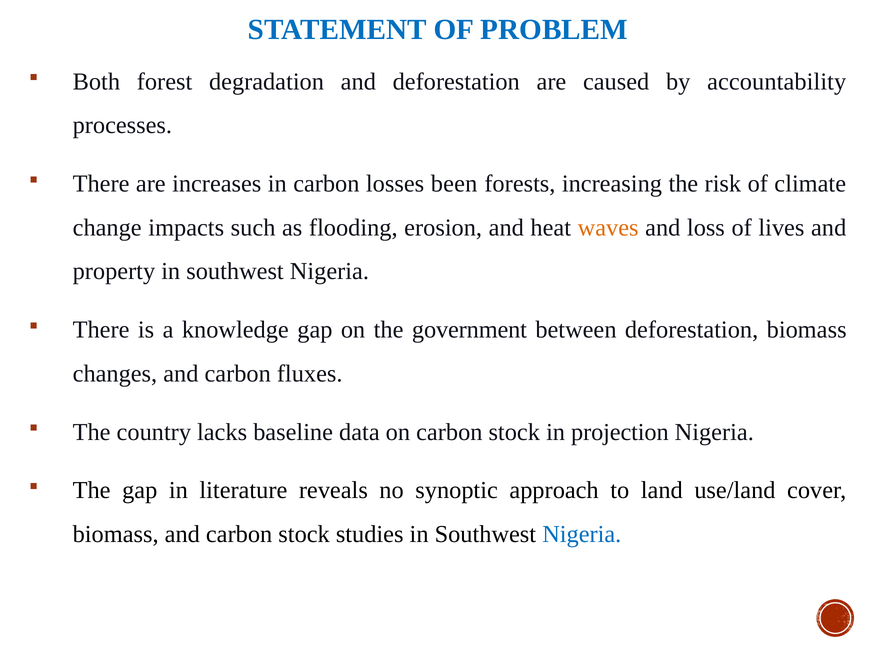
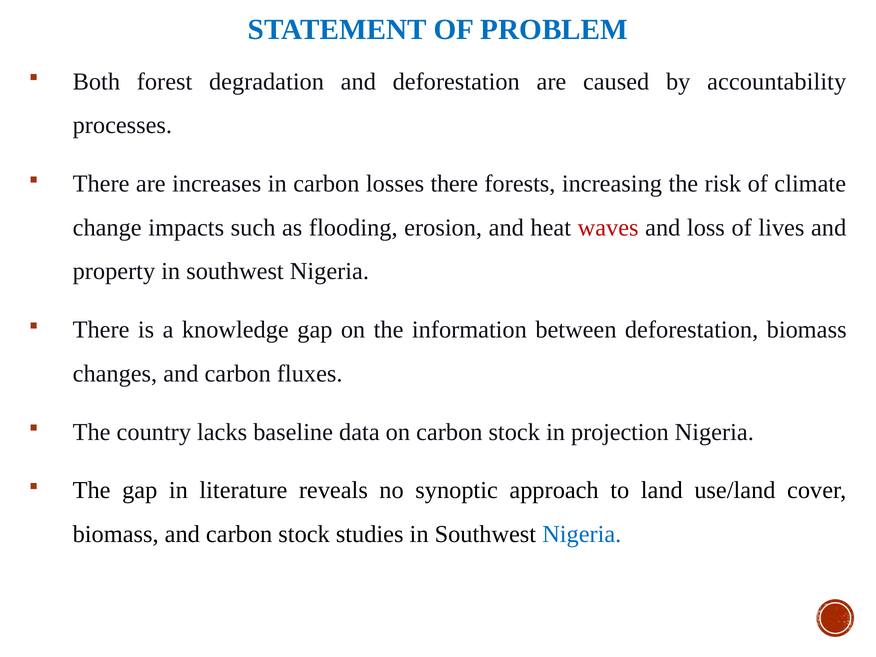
losses been: been -> there
waves colour: orange -> red
government: government -> information
